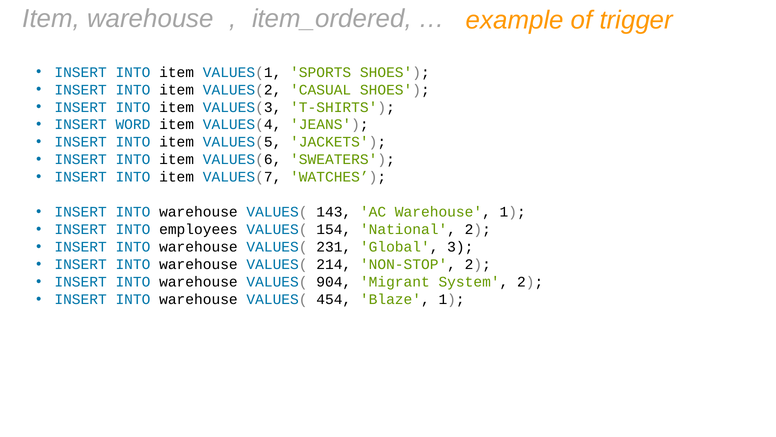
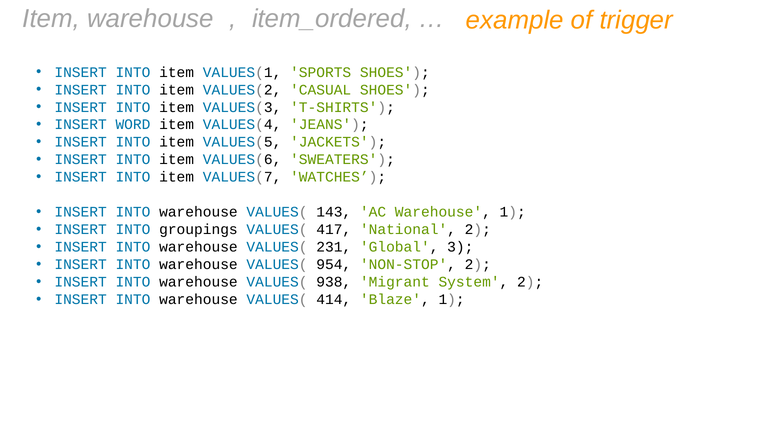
employees: employees -> groupings
154: 154 -> 417
214: 214 -> 954
904: 904 -> 938
454: 454 -> 414
